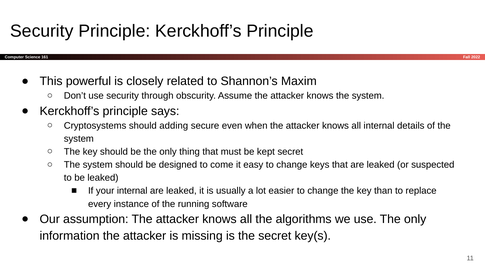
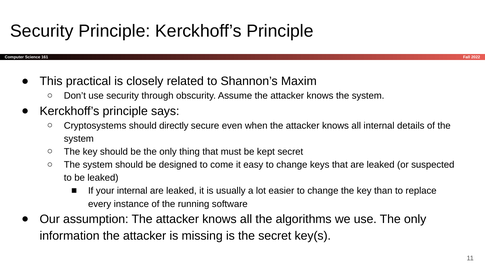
powerful: powerful -> practical
adding: adding -> directly
